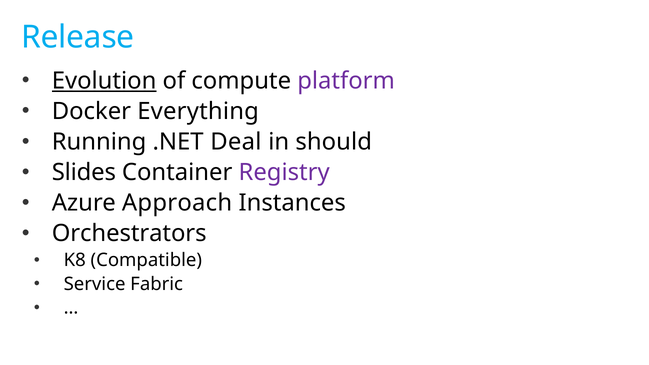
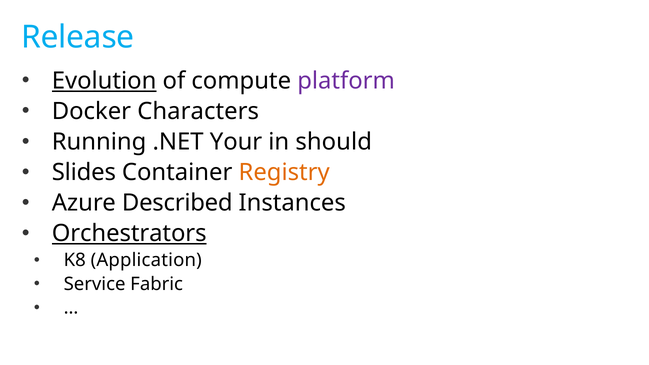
Everything: Everything -> Characters
Deal: Deal -> Your
Registry colour: purple -> orange
Approach: Approach -> Described
Orchestrators underline: none -> present
Compatible: Compatible -> Application
